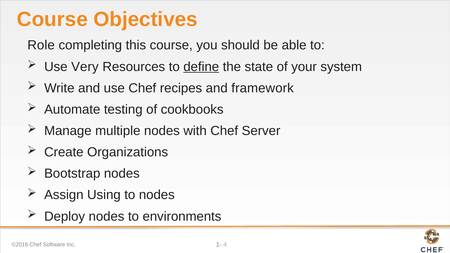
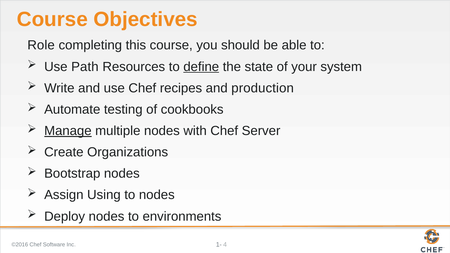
Very: Very -> Path
framework: framework -> production
Manage underline: none -> present
